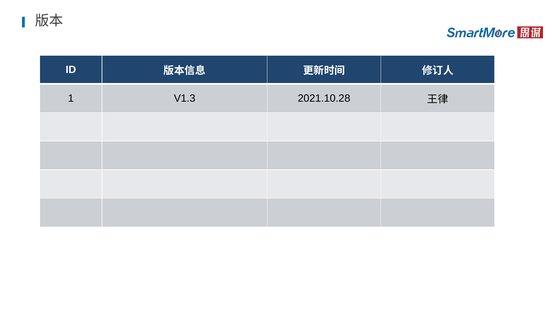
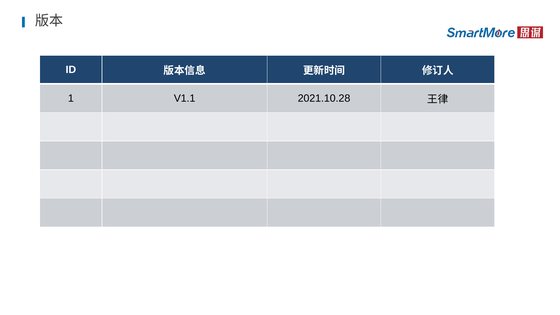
V1.3: V1.3 -> V1.1
